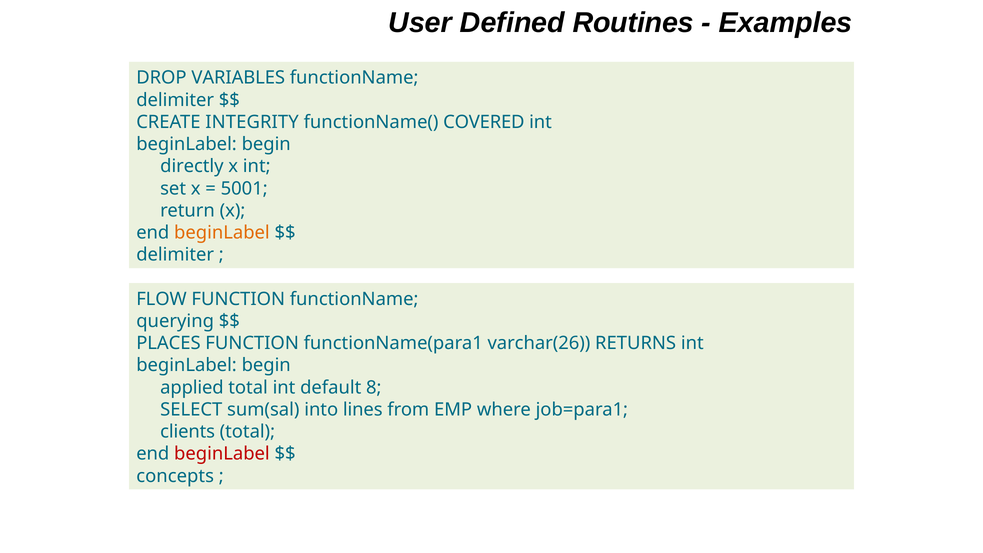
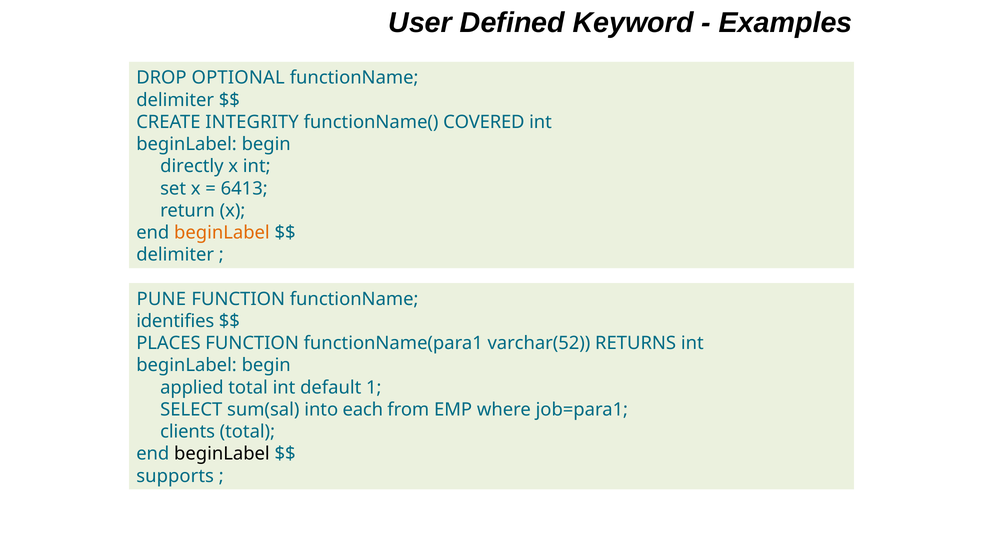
Routines: Routines -> Keyword
VARIABLES: VARIABLES -> OPTIONAL
5001: 5001 -> 6413
FLOW: FLOW -> PUNE
querying: querying -> identifies
varchar(26: varchar(26 -> varchar(52
8: 8 -> 1
lines: lines -> each
beginLabel at (222, 454) colour: red -> black
concepts: concepts -> supports
